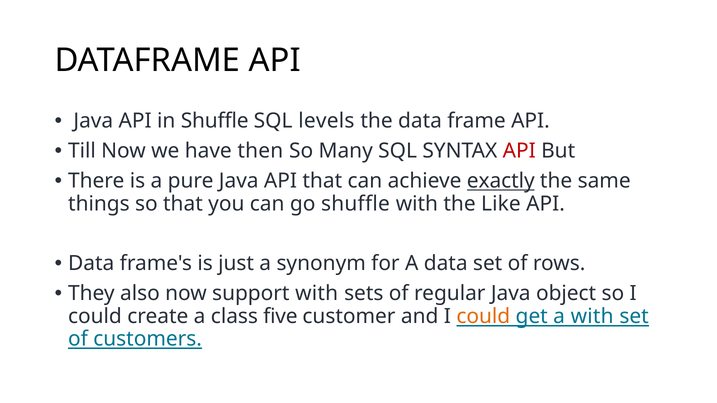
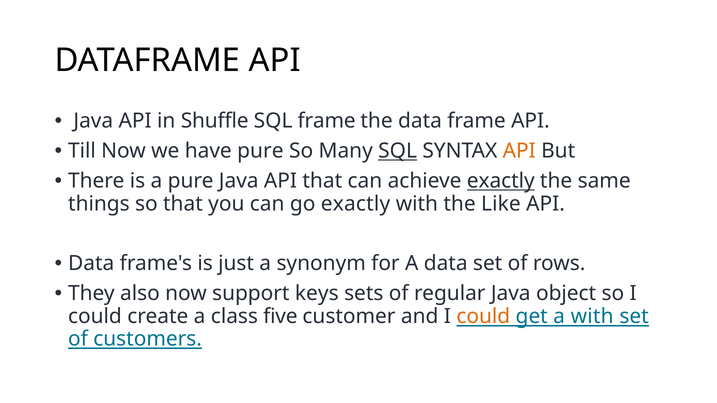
SQL levels: levels -> frame
have then: then -> pure
SQL at (398, 151) underline: none -> present
API at (519, 151) colour: red -> orange
go shuffle: shuffle -> exactly
support with: with -> keys
